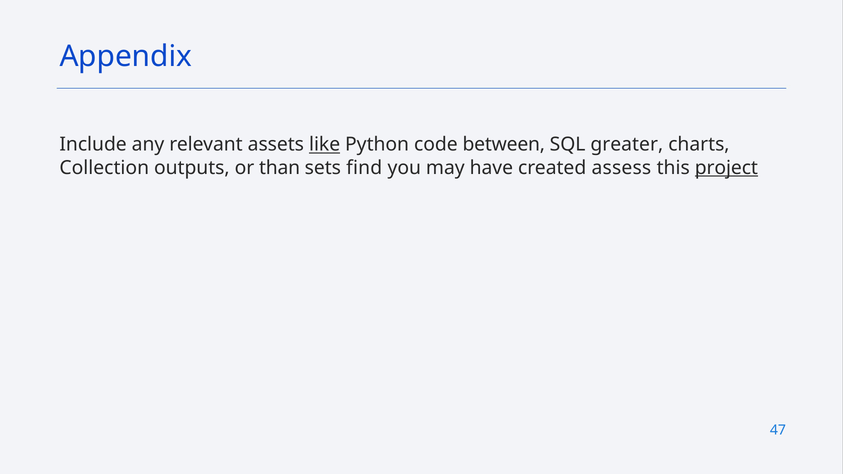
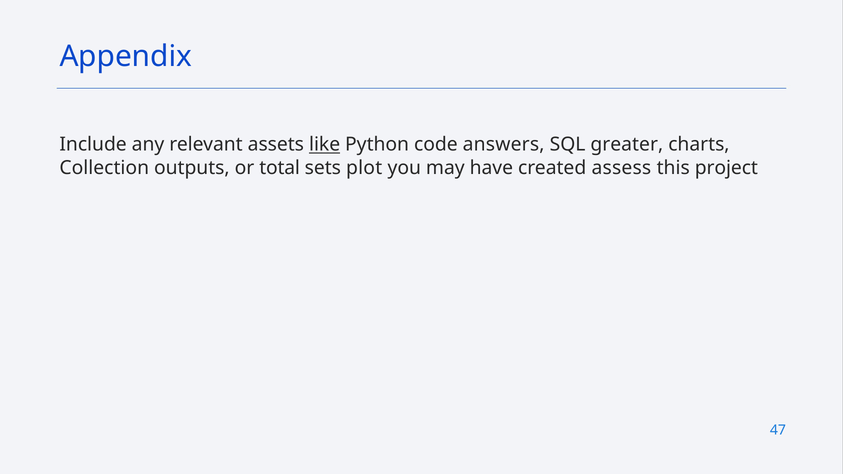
between: between -> answers
than: than -> total
find: find -> plot
project underline: present -> none
